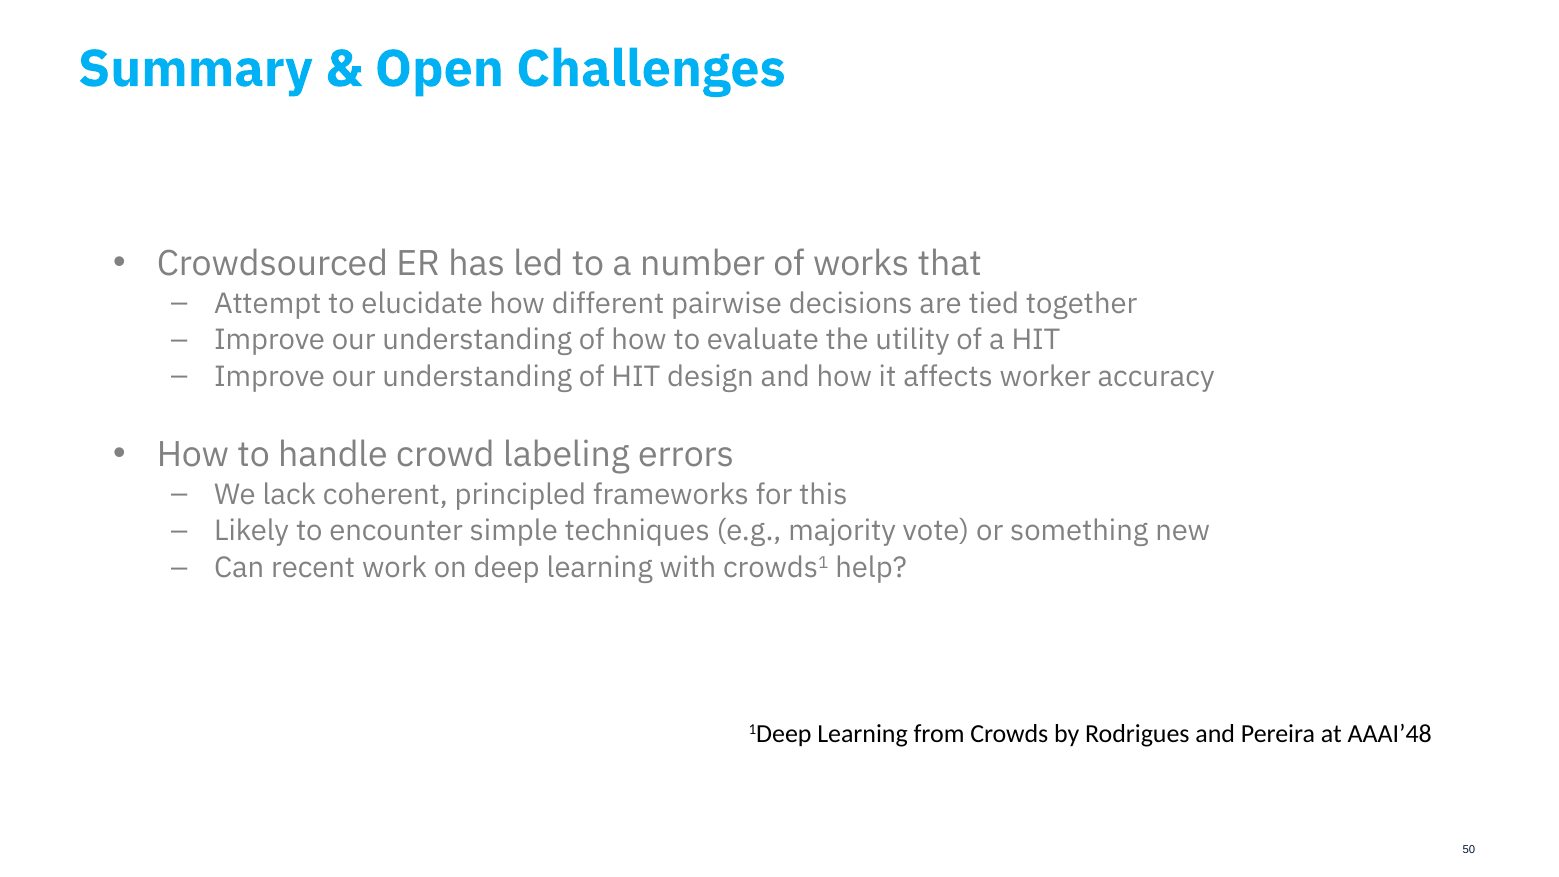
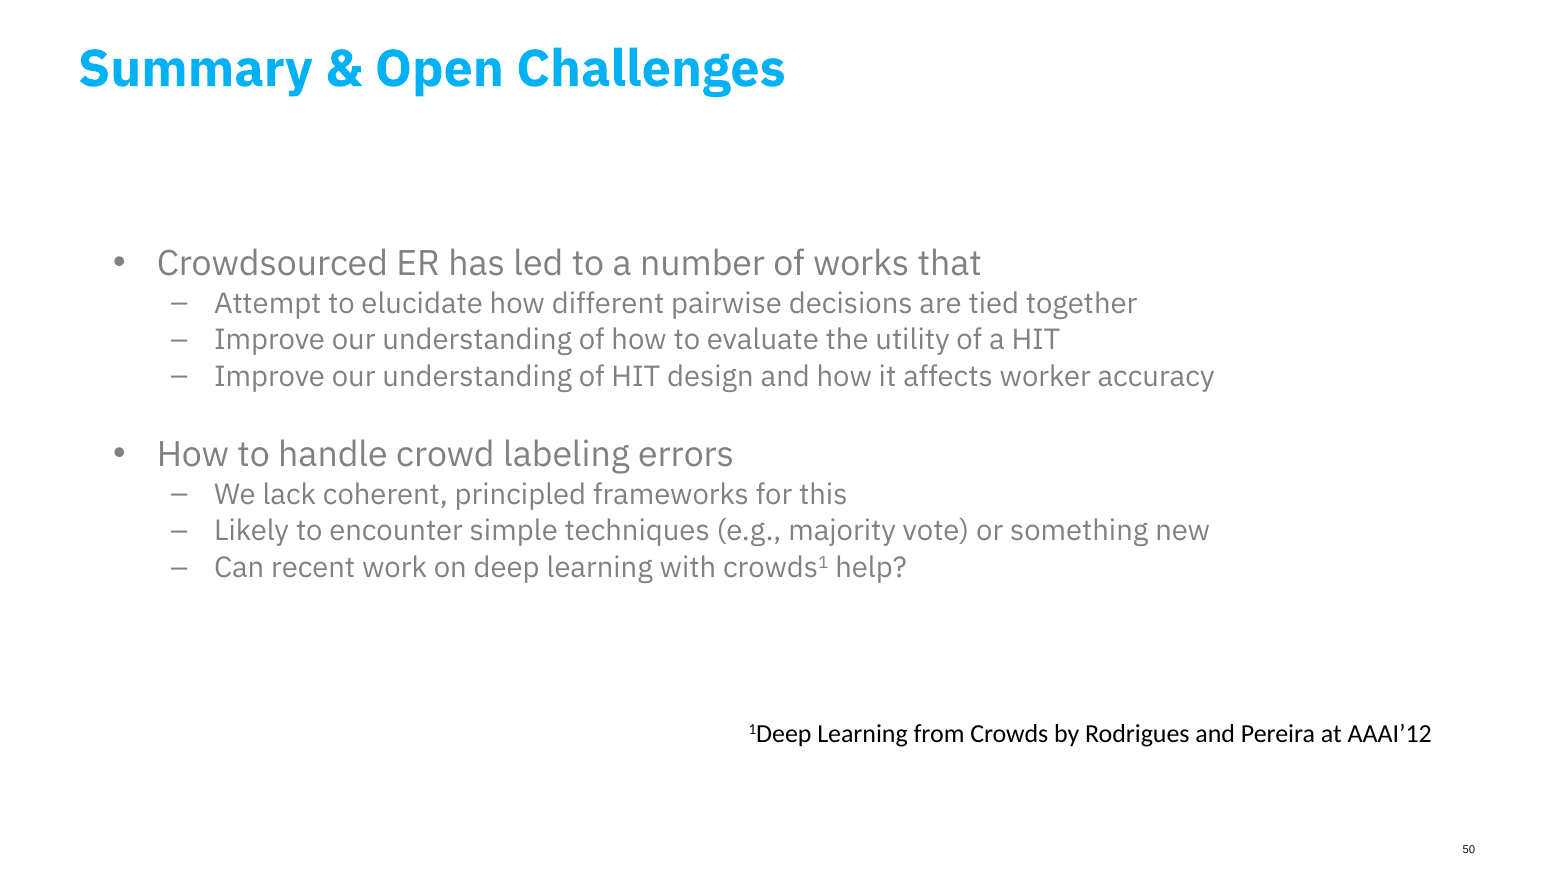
AAAI’48: AAAI’48 -> AAAI’12
